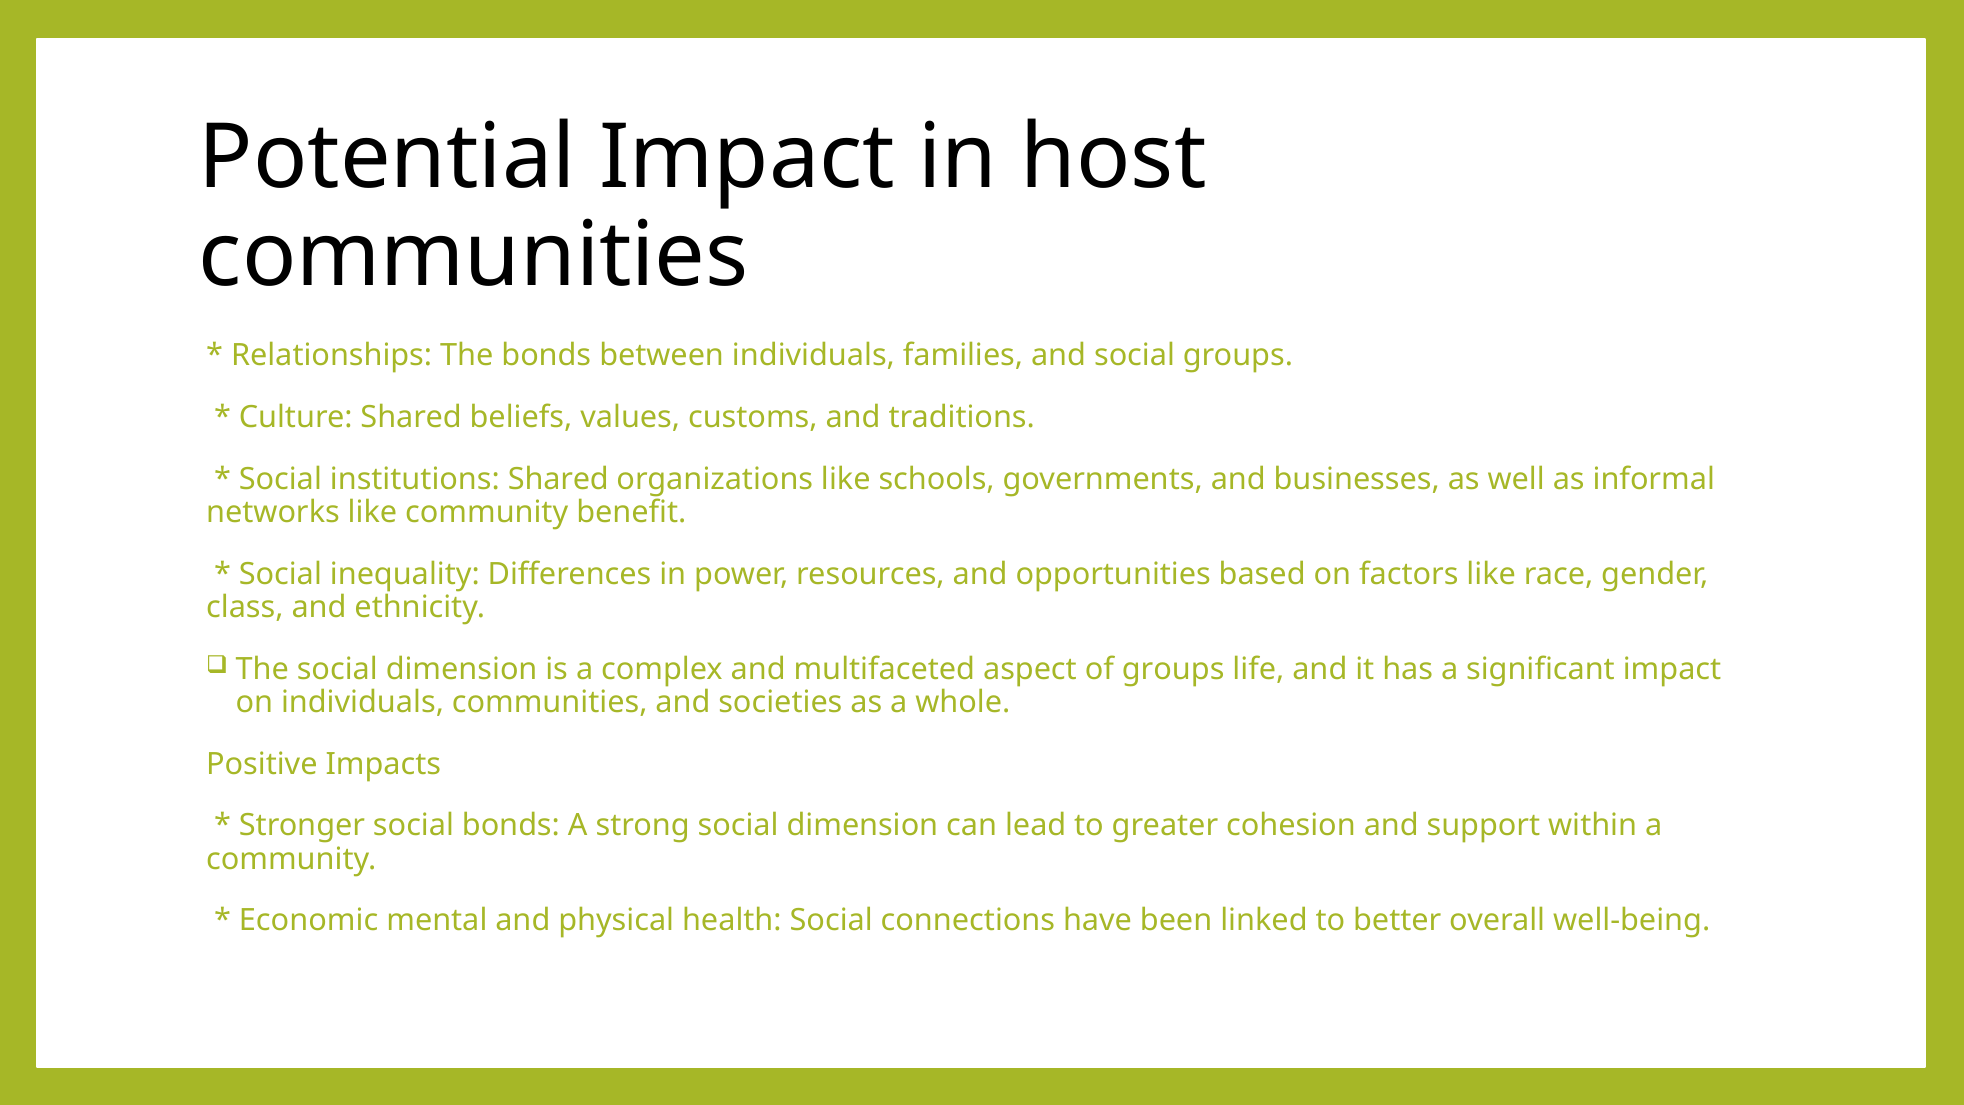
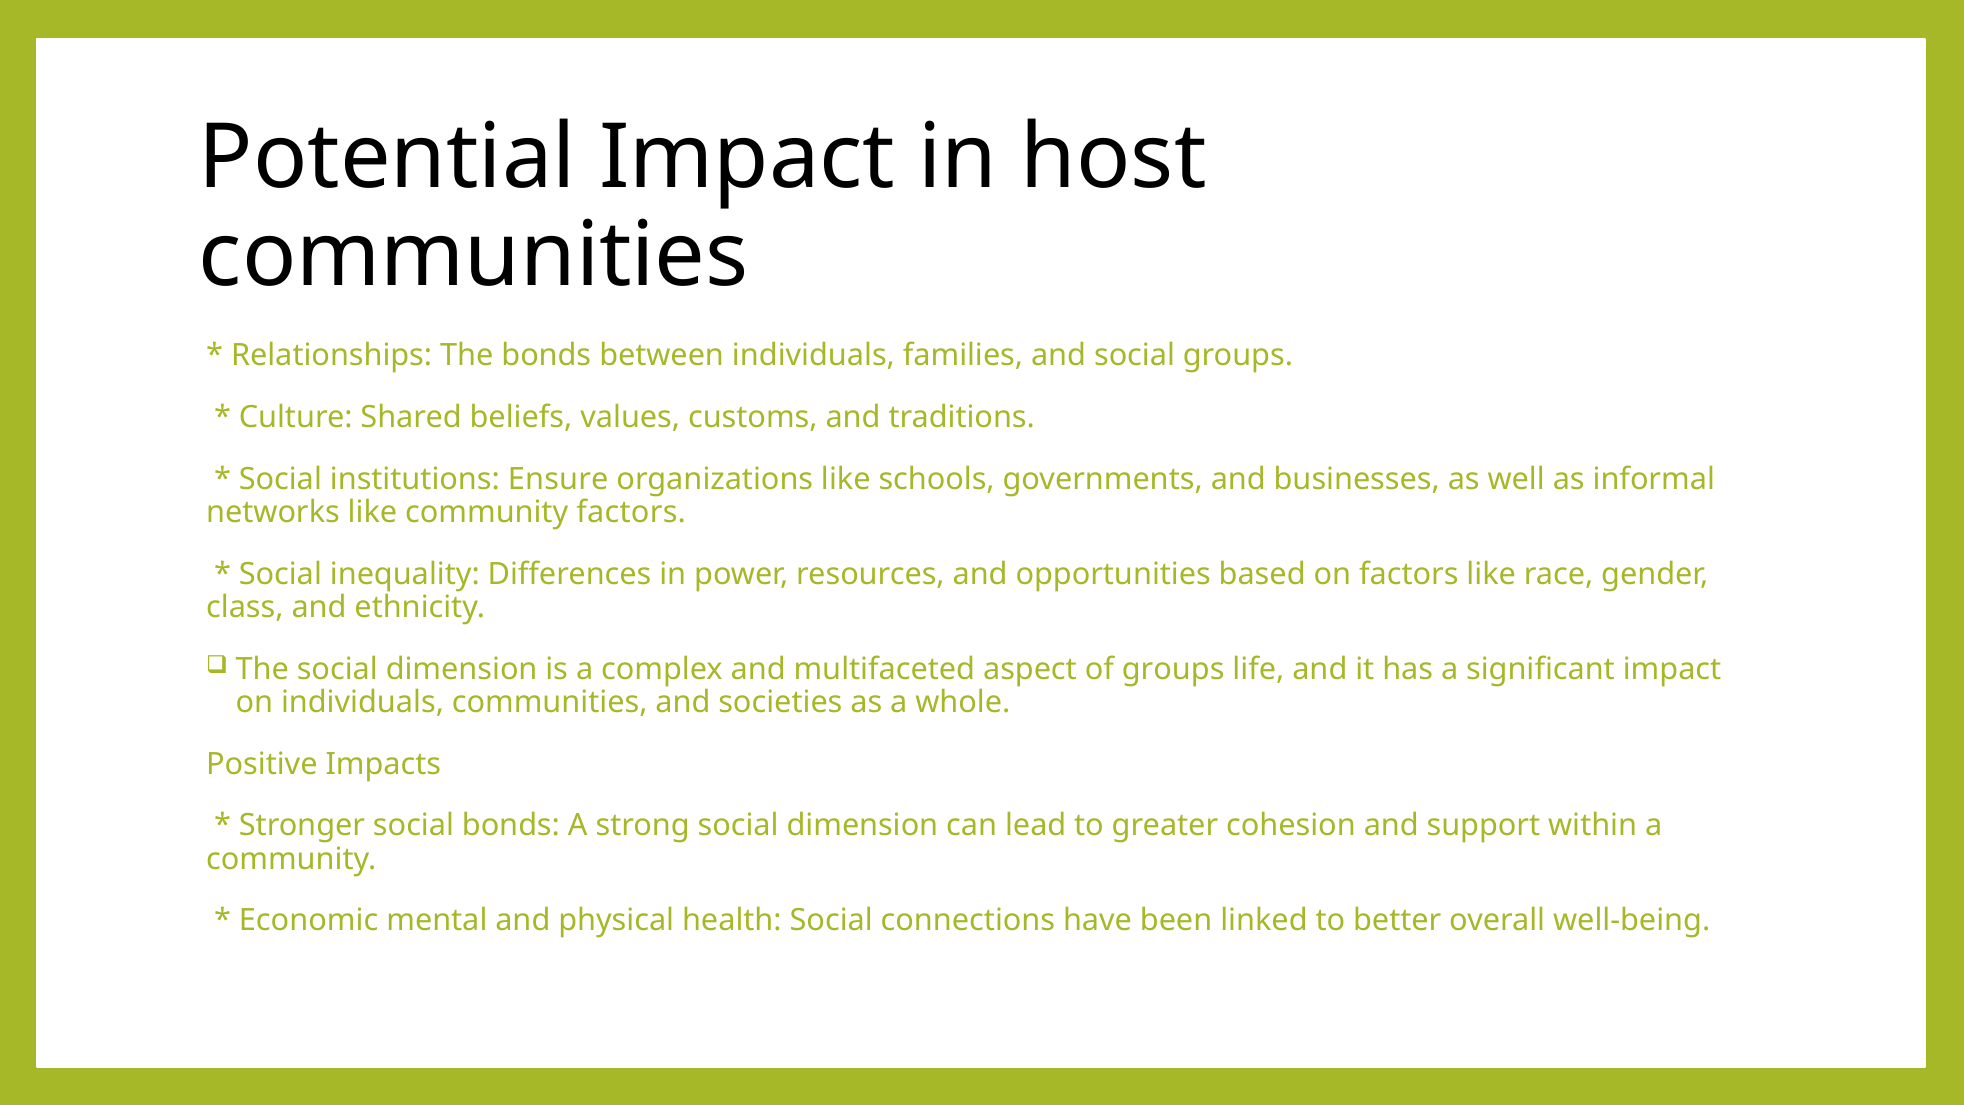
institutions Shared: Shared -> Ensure
community benefit: benefit -> factors
